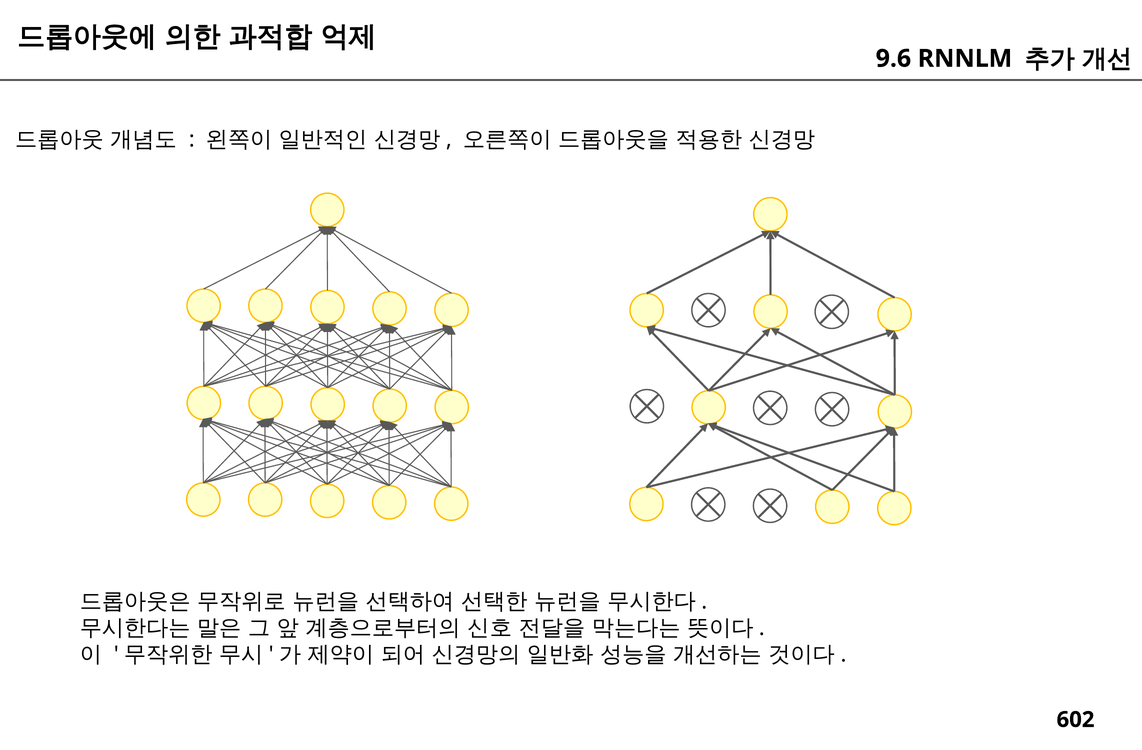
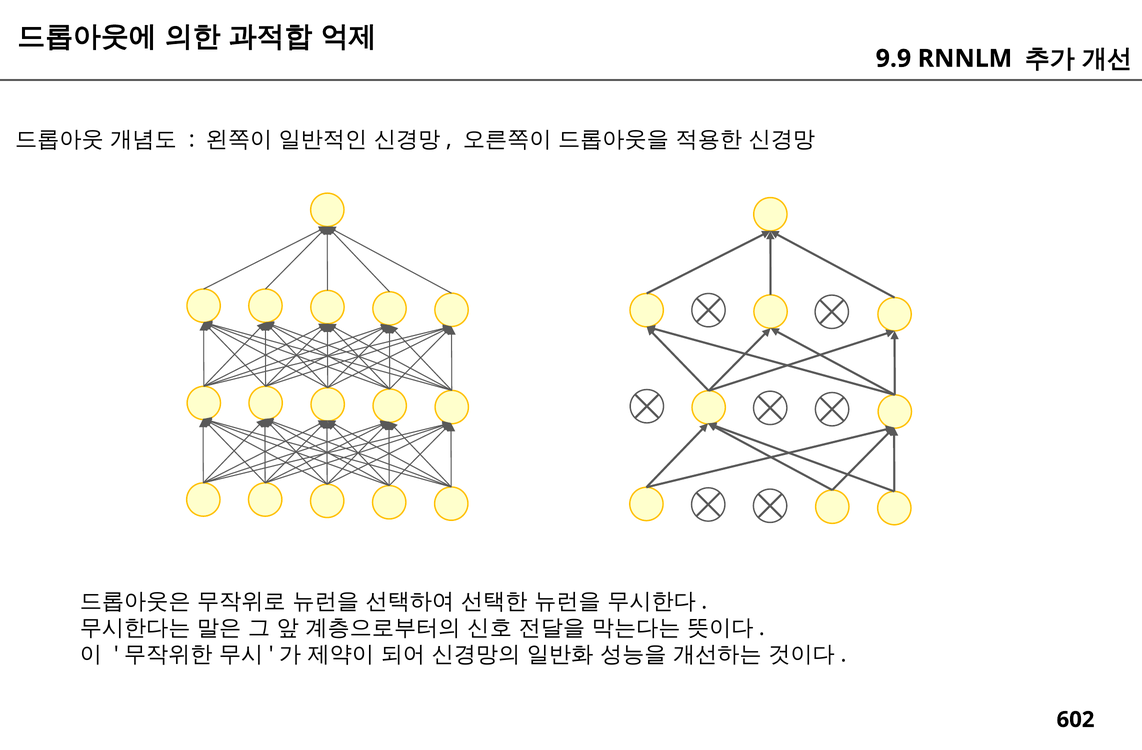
9.6: 9.6 -> 9.9
